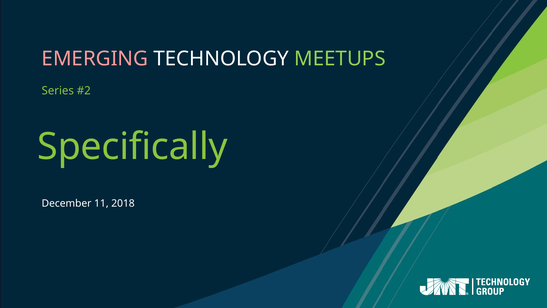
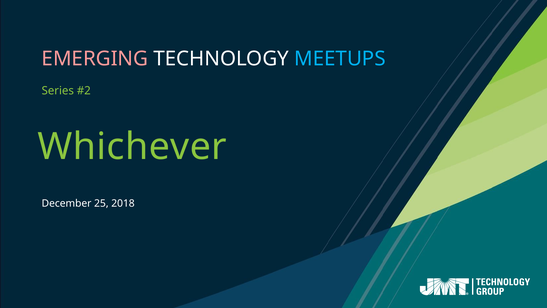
MEETUPS colour: light green -> light blue
Specifically: Specifically -> Whichever
11: 11 -> 25
